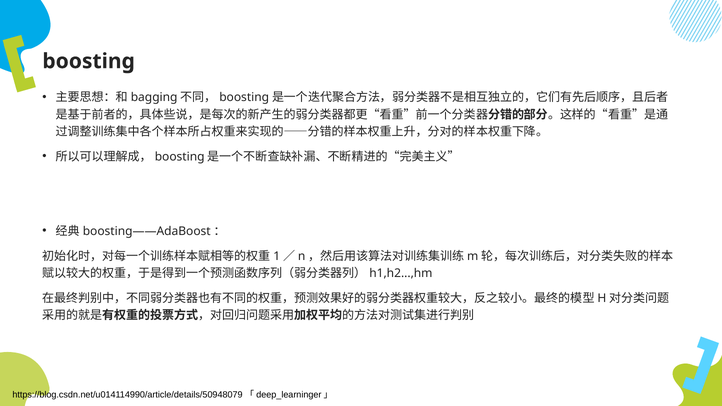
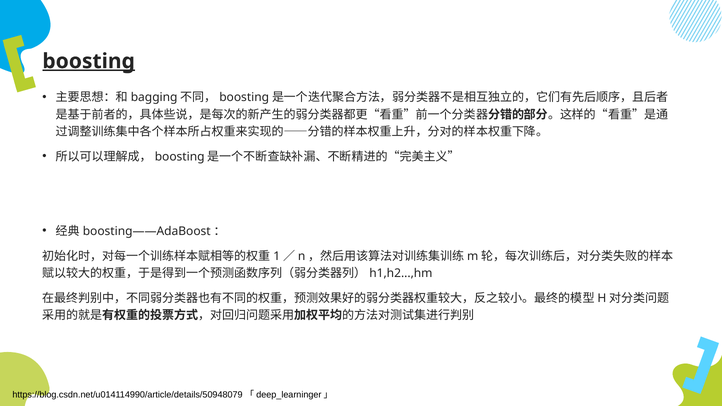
boosting underline: none -> present
